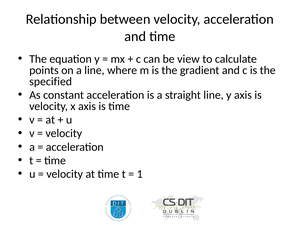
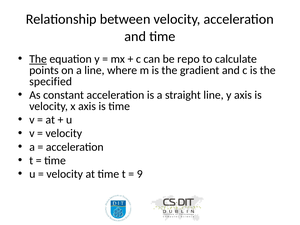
The at (38, 59) underline: none -> present
view: view -> repo
1: 1 -> 9
